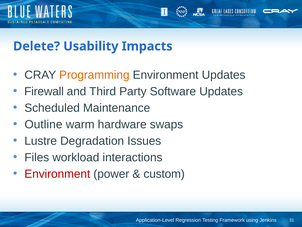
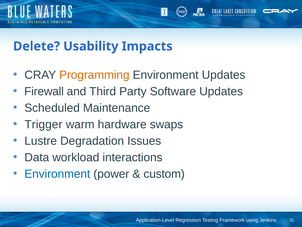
Outline: Outline -> Trigger
Files: Files -> Data
Environment at (57, 174) colour: red -> blue
